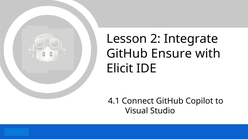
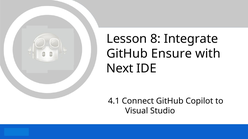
2: 2 -> 8
Elicit: Elicit -> Next
